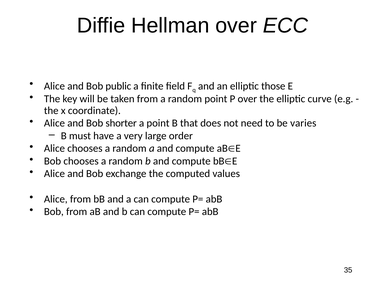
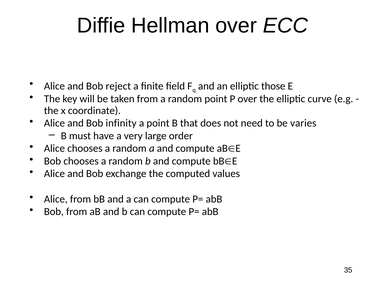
public: public -> reject
shorter: shorter -> infinity
